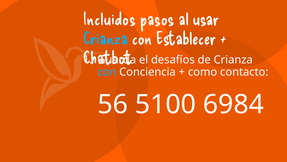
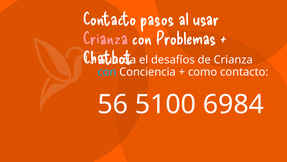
Incluidos at (110, 19): Incluidos -> Contacto
Crianza at (106, 39) colour: light blue -> pink
Establecer: Establecer -> Problemas
